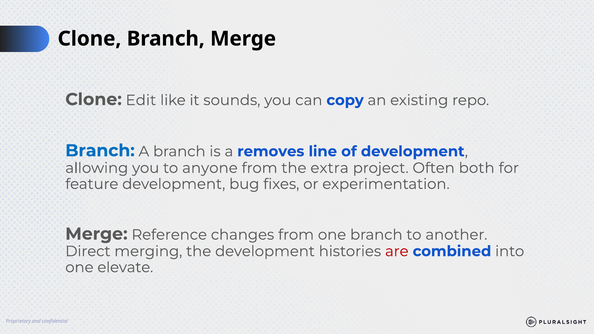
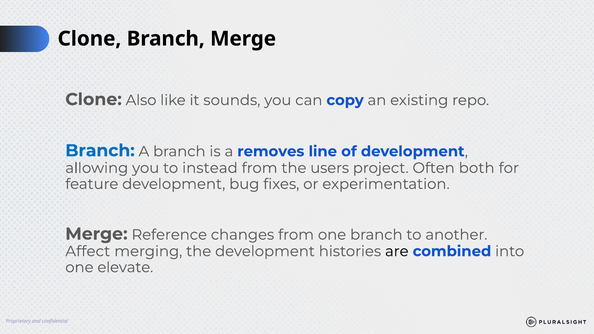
Edit: Edit -> Also
anyone: anyone -> instead
extra: extra -> users
Direct: Direct -> Affect
are colour: red -> black
